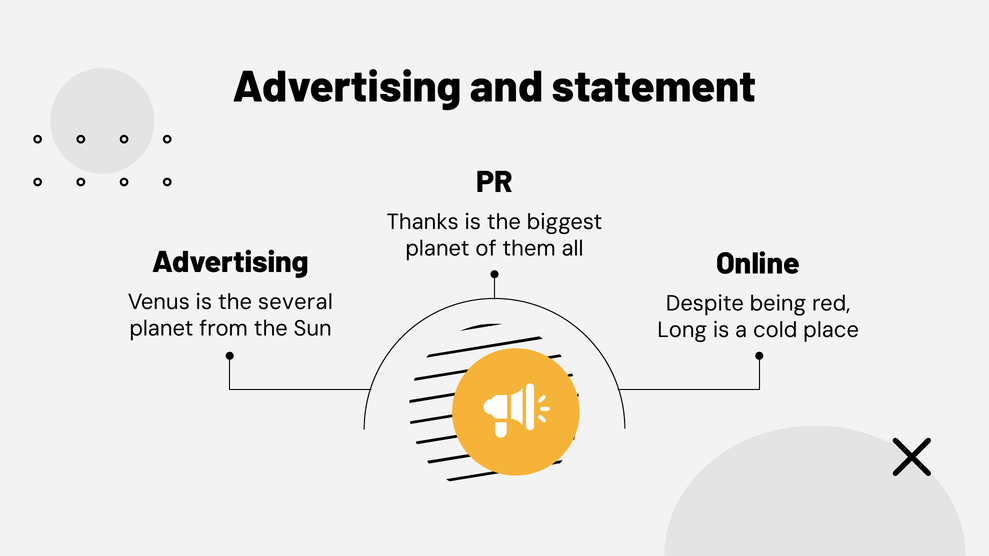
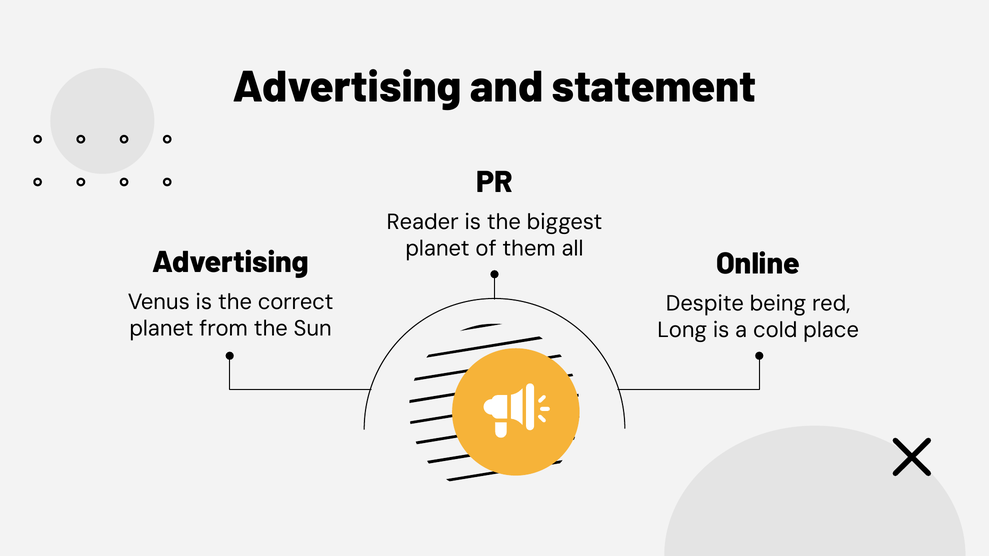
Thanks: Thanks -> Reader
several: several -> correct
